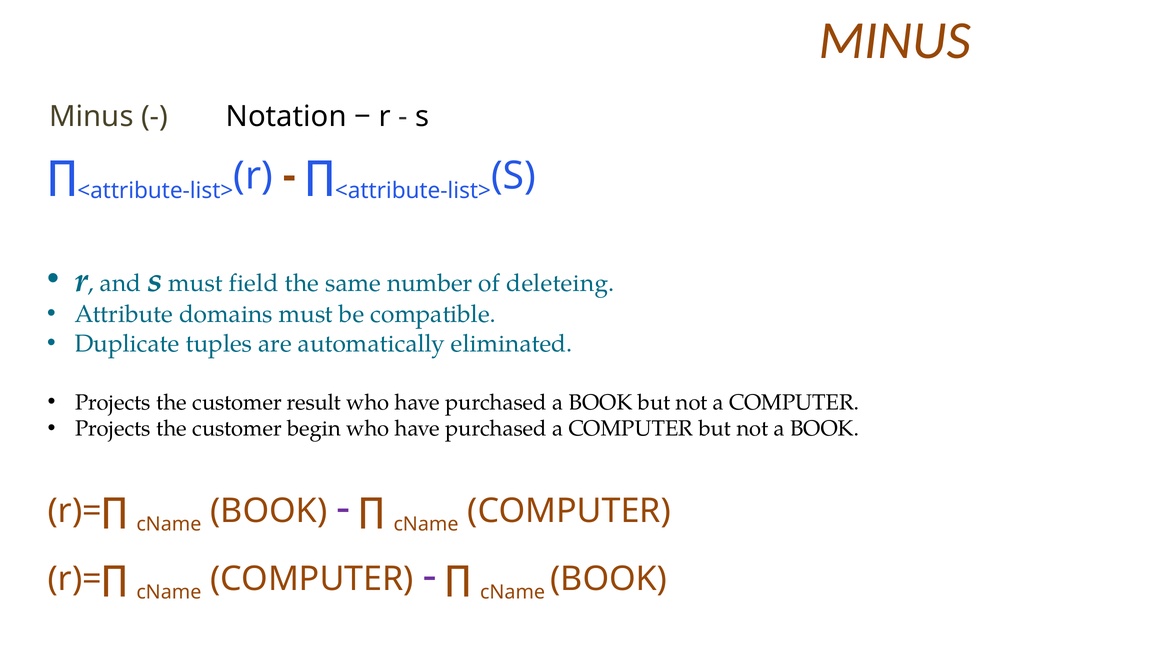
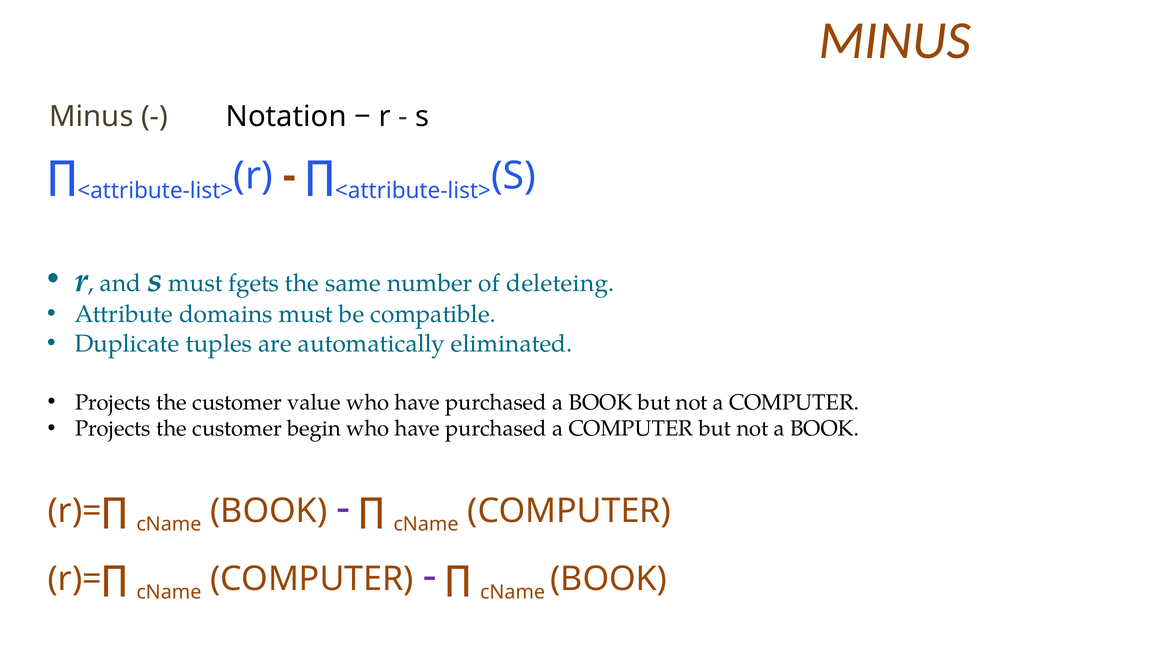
field: field -> fgets
result: result -> value
